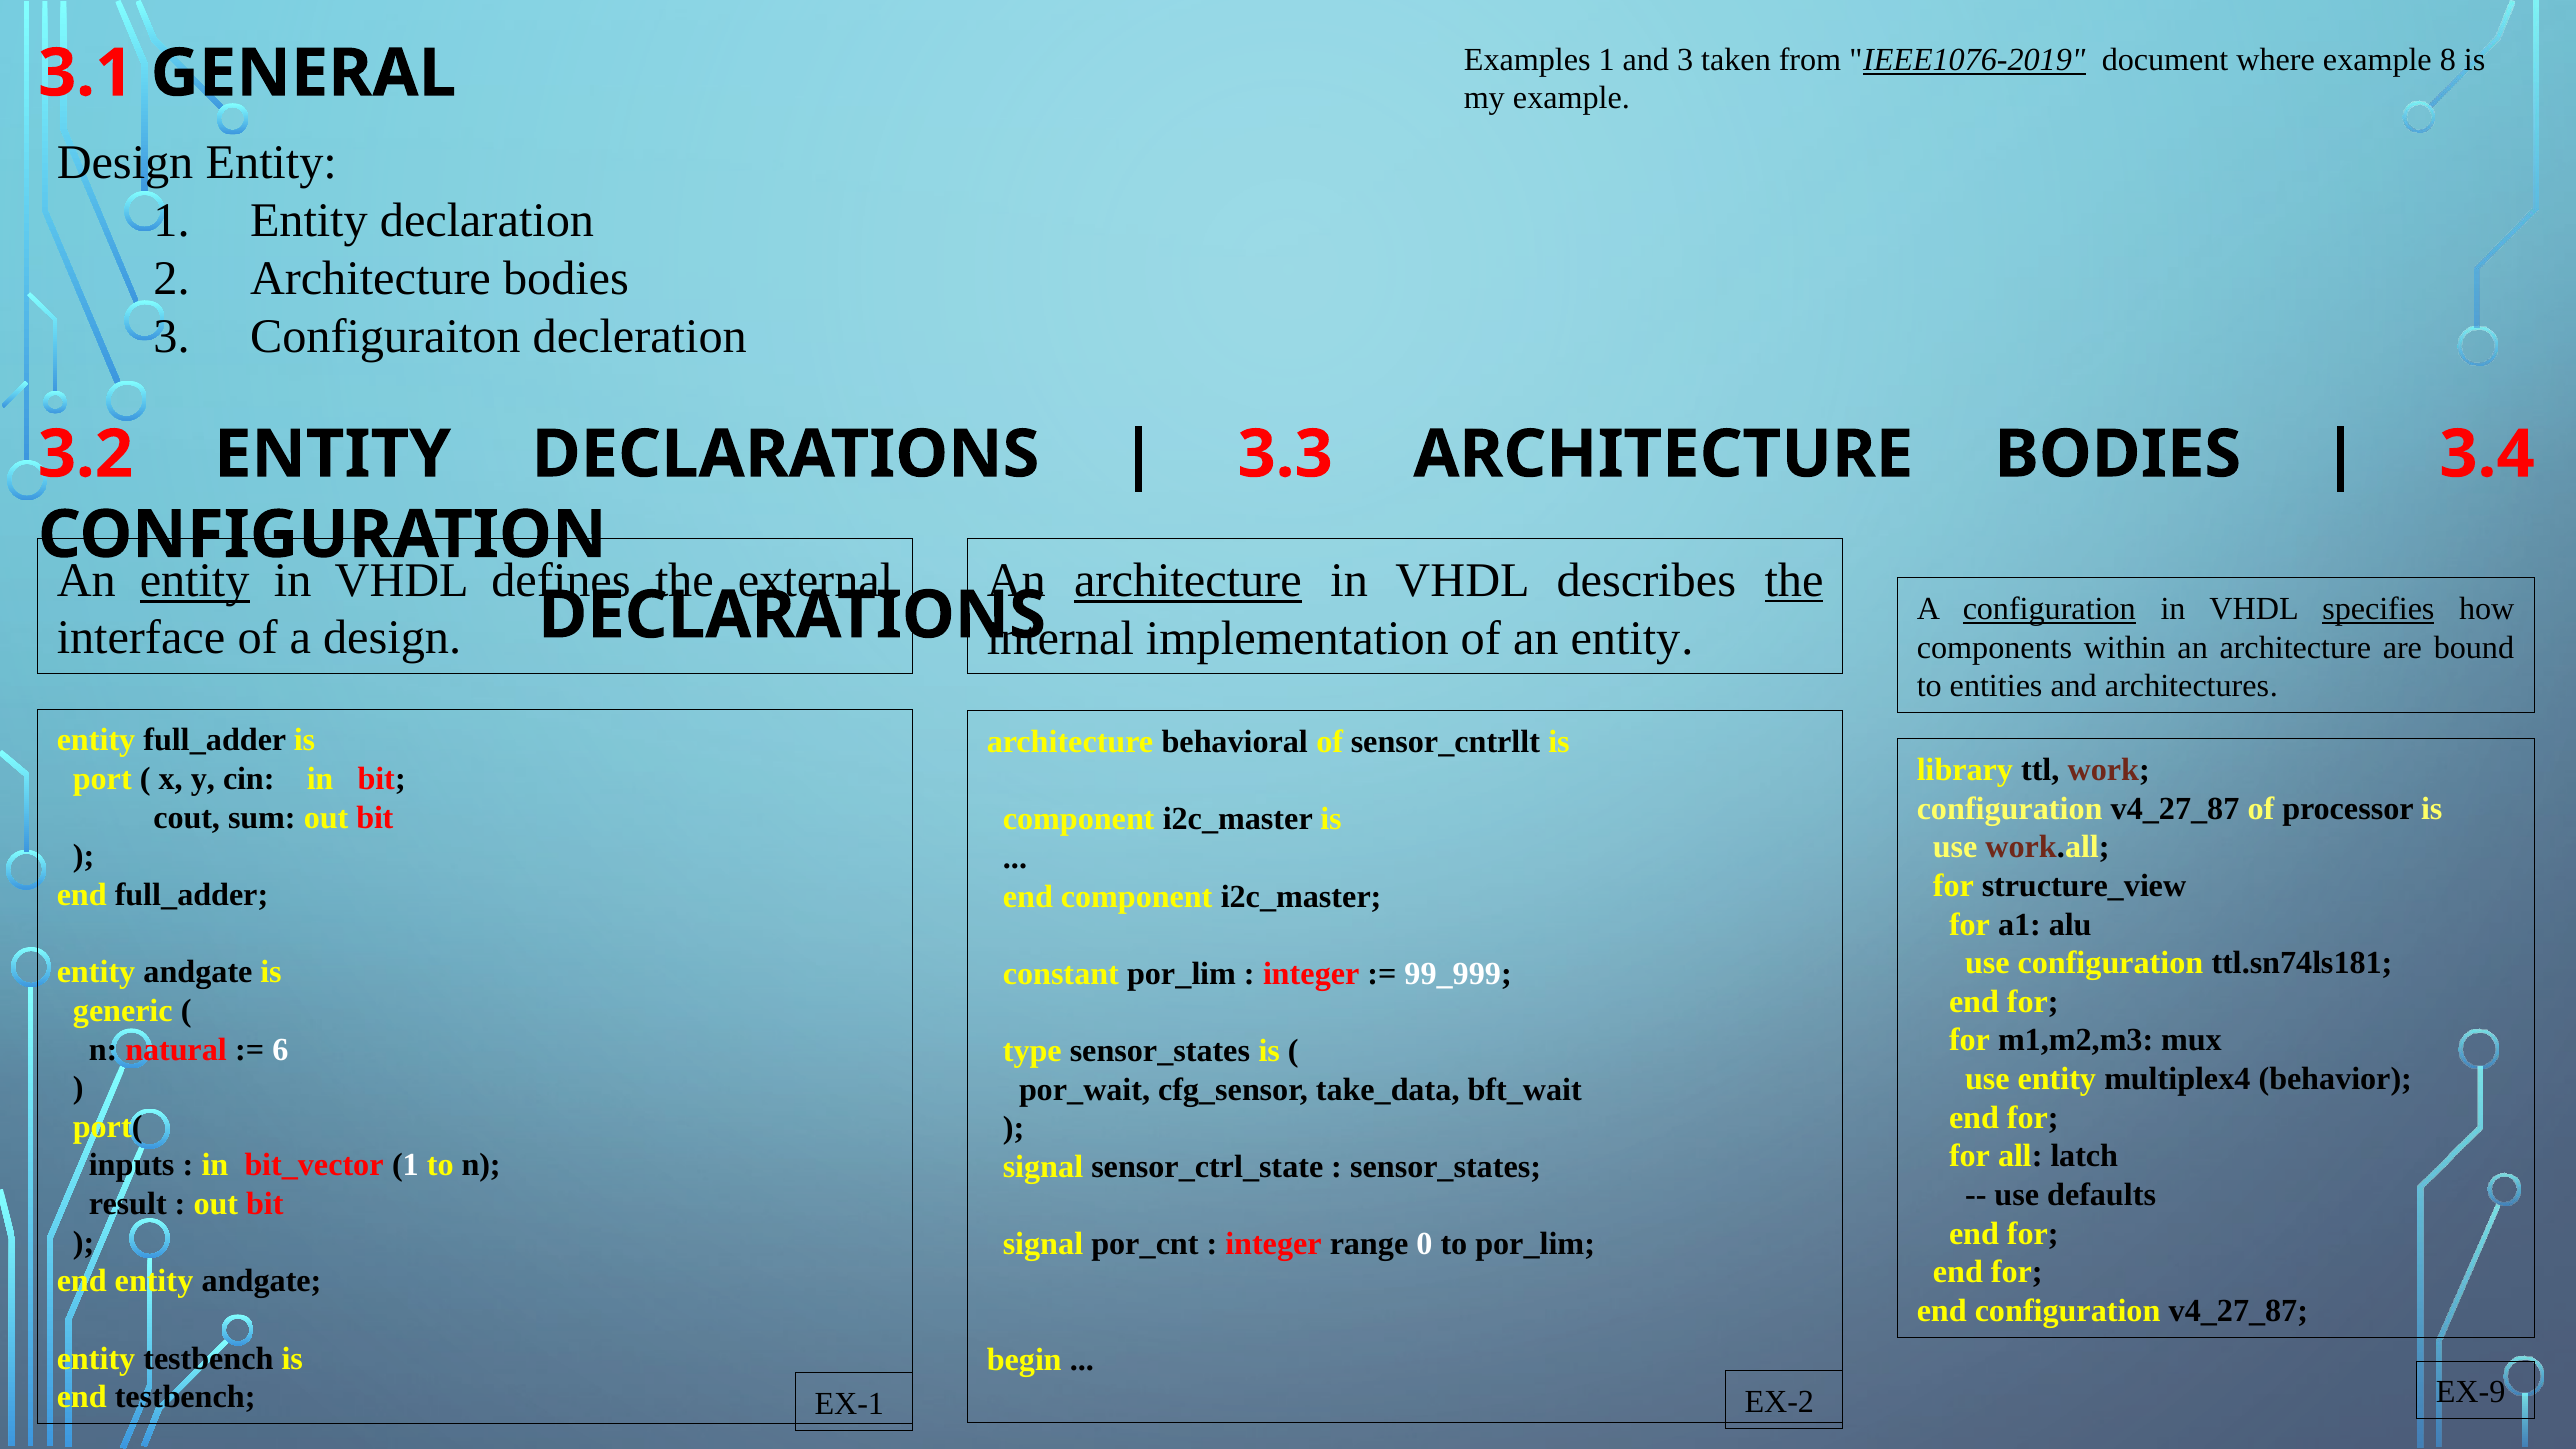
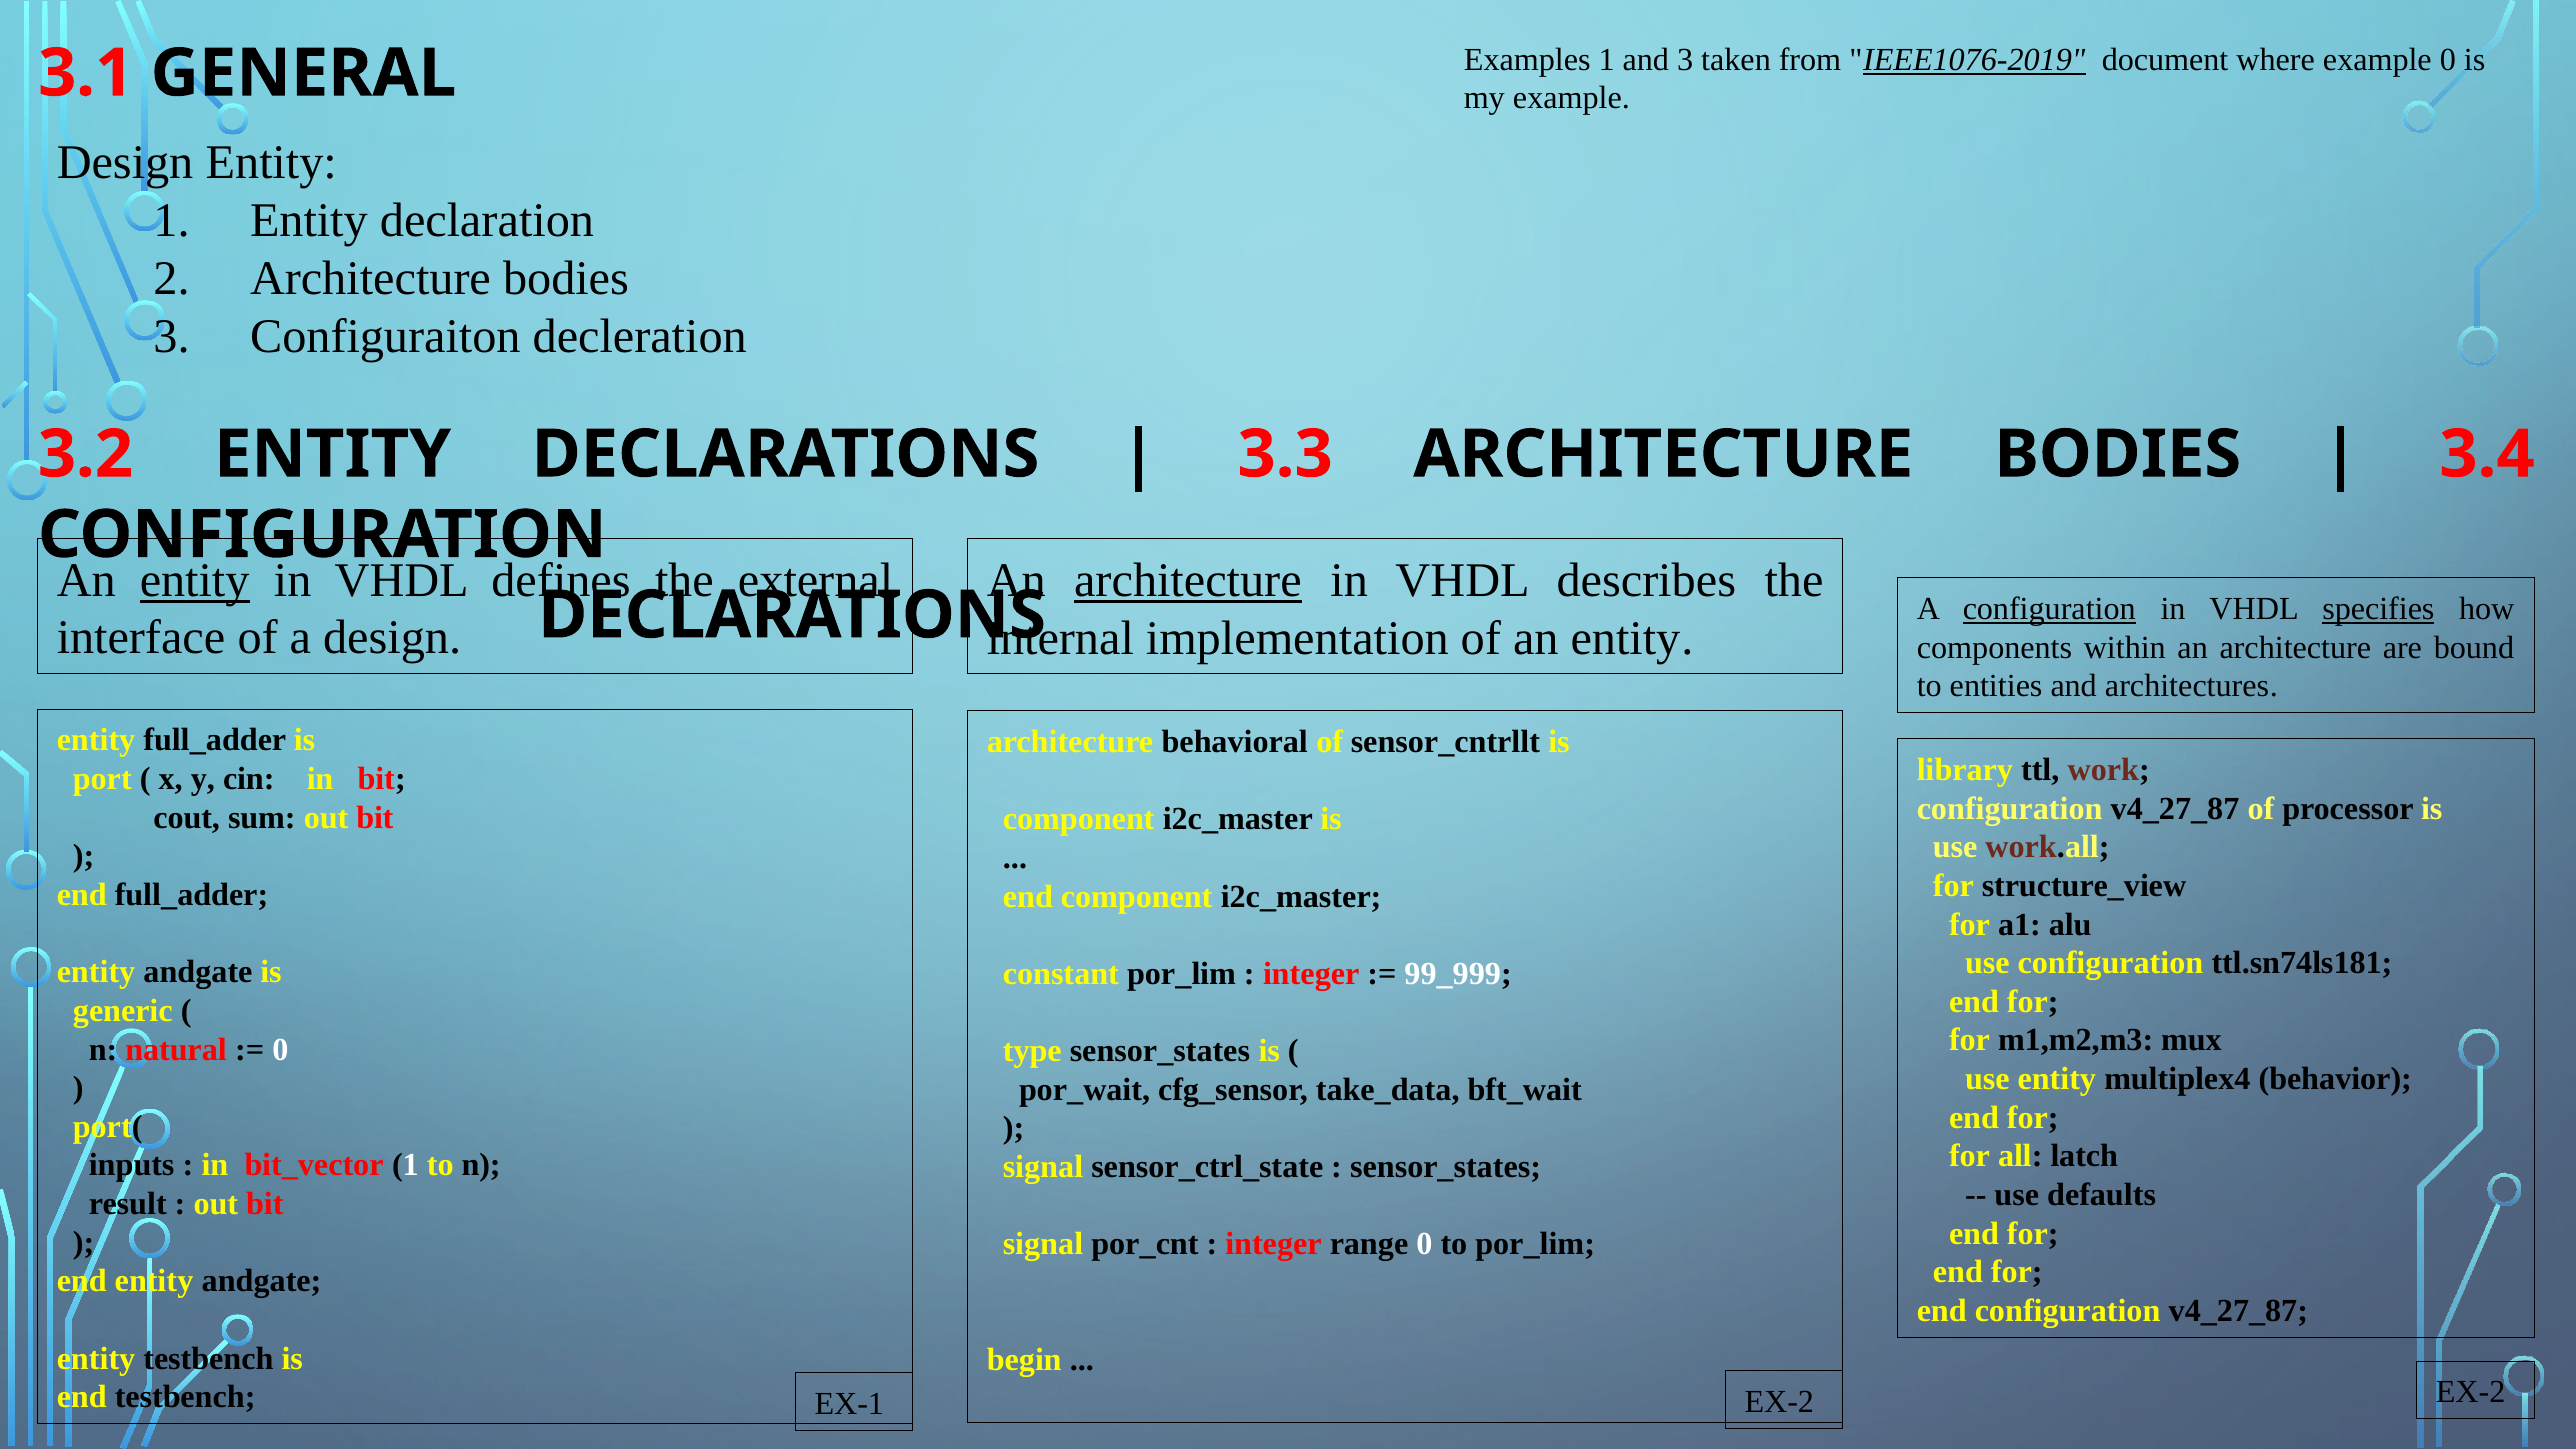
example 8: 8 -> 0
the at (1794, 580) underline: present -> none
6 at (280, 1049): 6 -> 0
EX-1 EX-9: EX-9 -> EX-2
